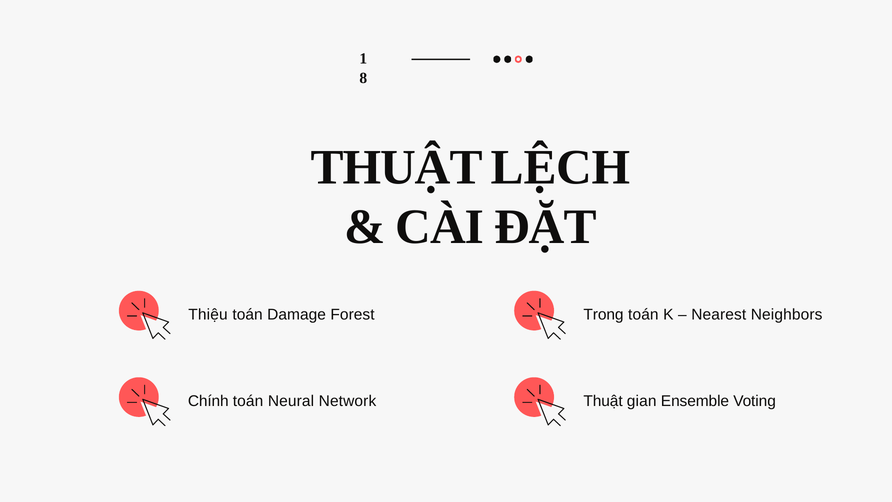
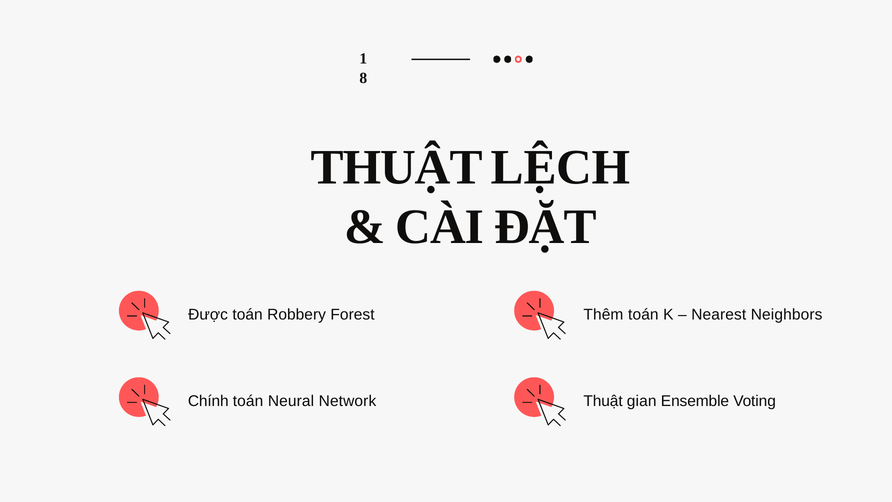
Trong: Trong -> Thêm
Thiệu: Thiệu -> Được
Damage: Damage -> Robbery
